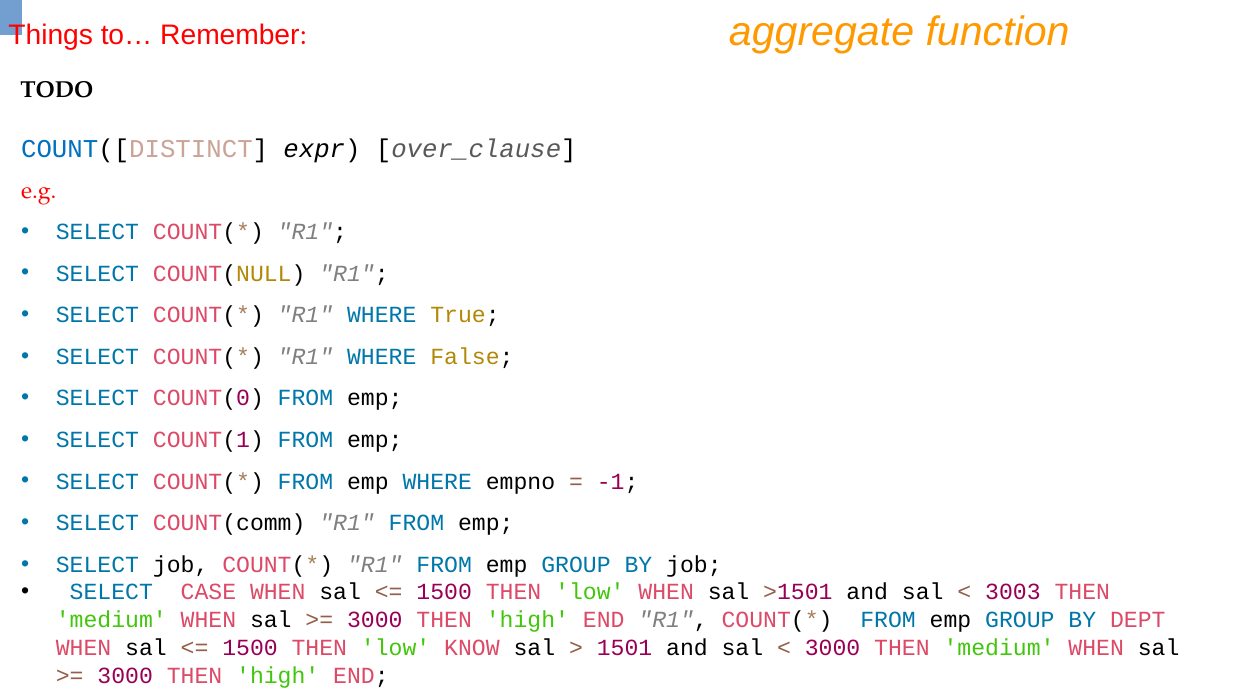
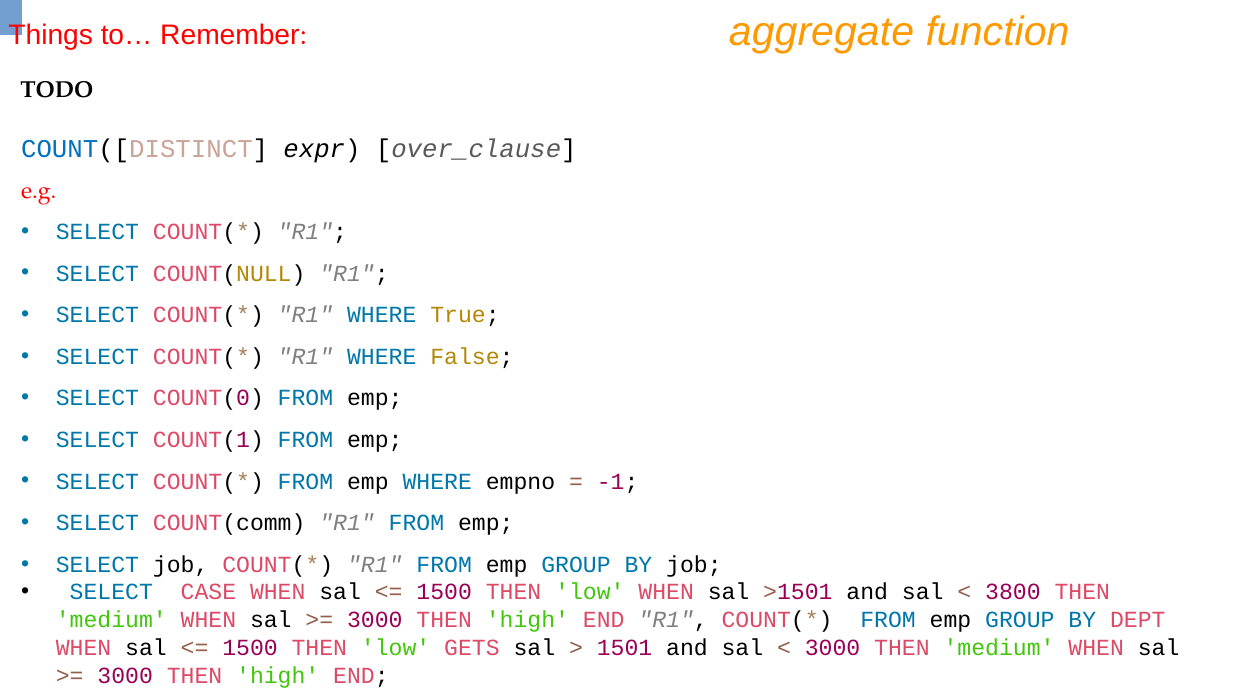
3003: 3003 -> 3800
KNOW: KNOW -> GETS
